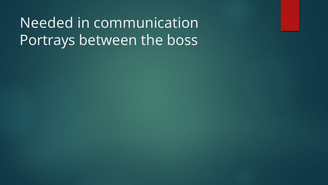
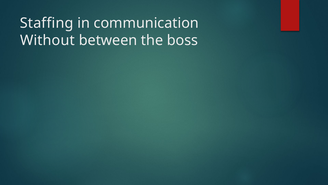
Needed: Needed -> Staffing
Portrays: Portrays -> Without
